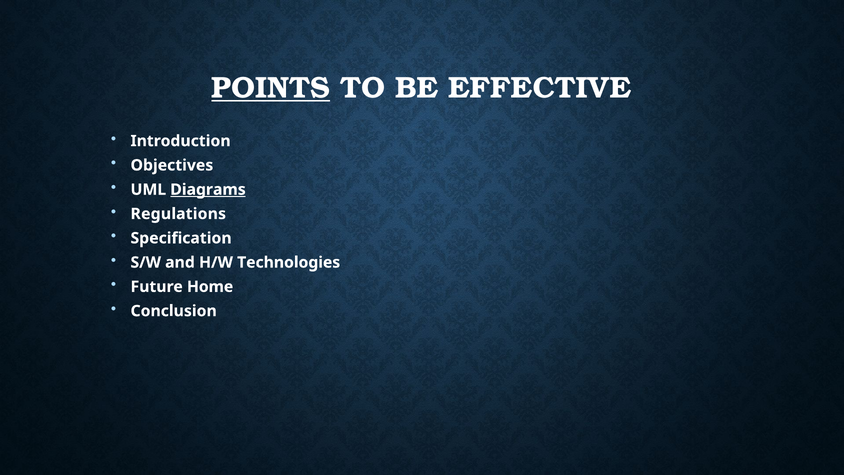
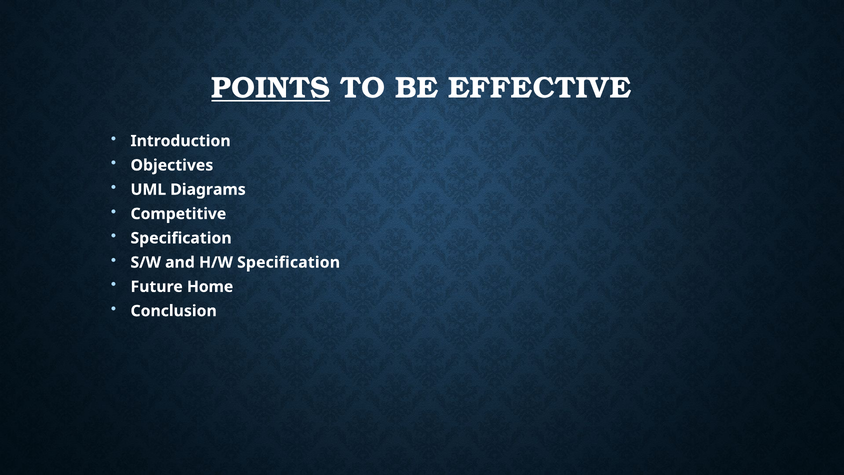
Diagrams underline: present -> none
Regulations: Regulations -> Competitive
H/W Technologies: Technologies -> Specification
